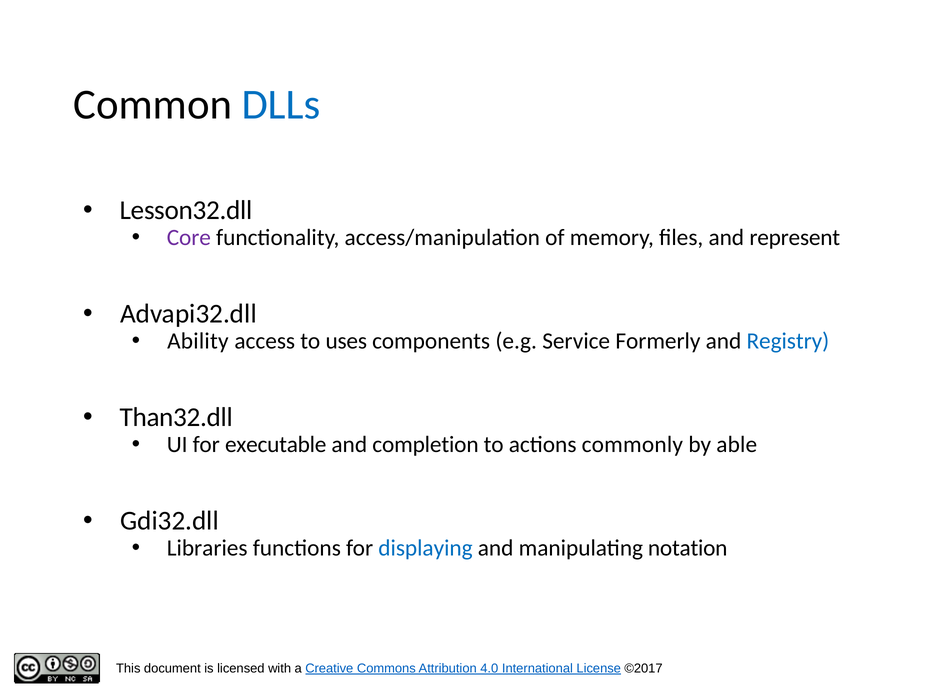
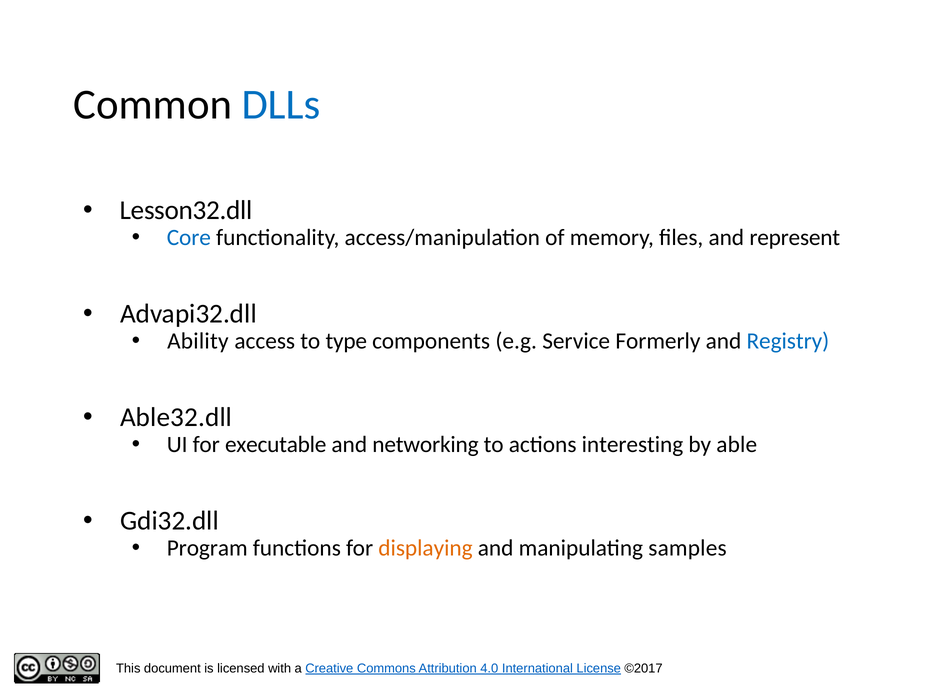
Core colour: purple -> blue
uses: uses -> type
Than32.dll: Than32.dll -> Able32.dll
completion: completion -> networking
commonly: commonly -> interesting
Libraries: Libraries -> Program
displaying colour: blue -> orange
notation: notation -> samples
